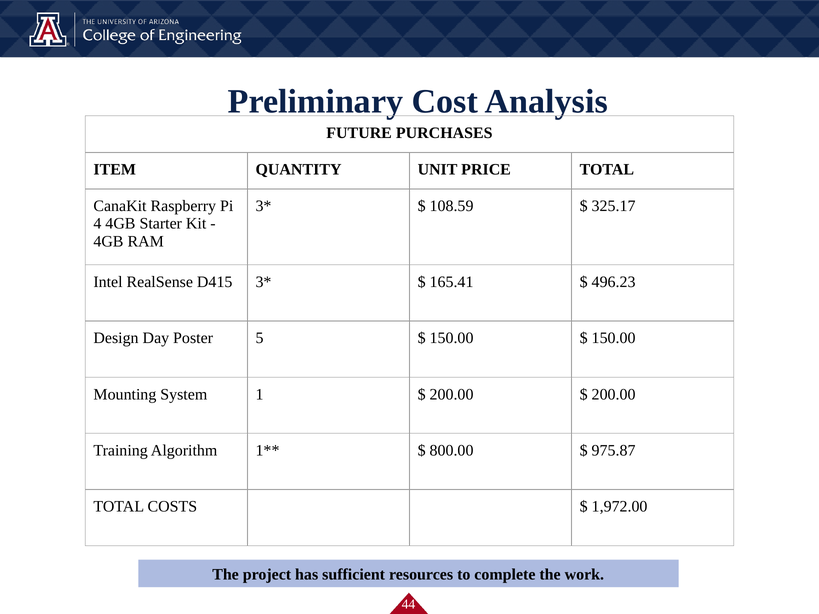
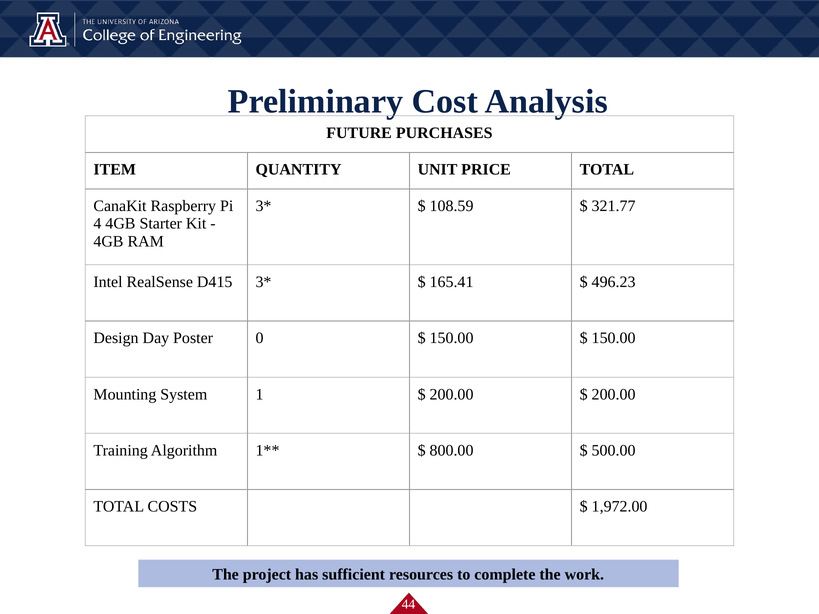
325.17: 325.17 -> 321.77
5: 5 -> 0
975.87: 975.87 -> 500.00
